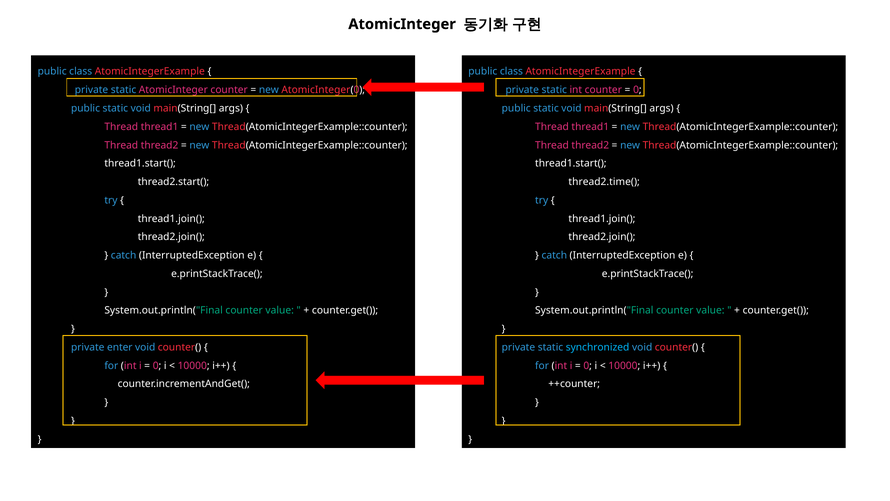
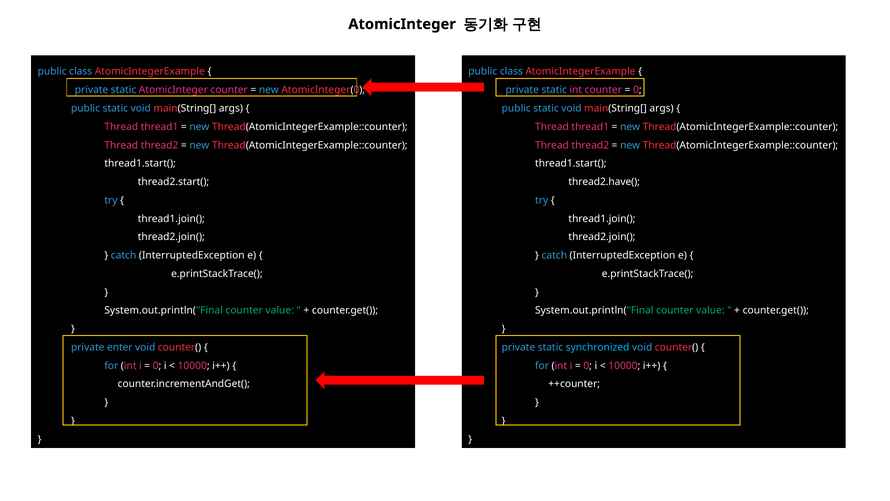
thread2.time(: thread2.time( -> thread2.have(
